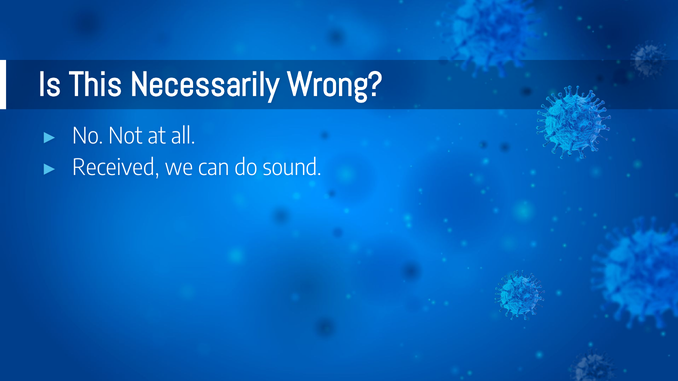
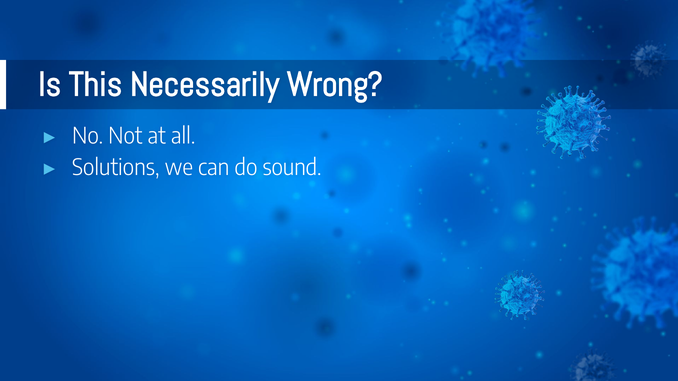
Received: Received -> Solutions
